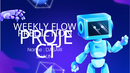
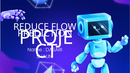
WEEKLY: WEEKLY -> REDUCE
